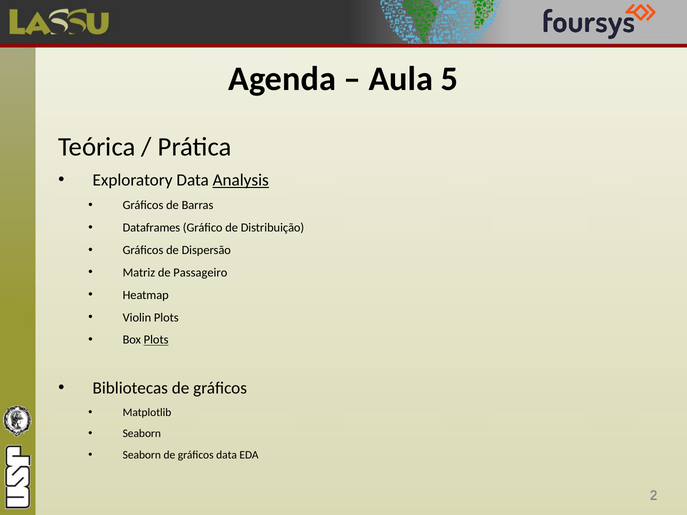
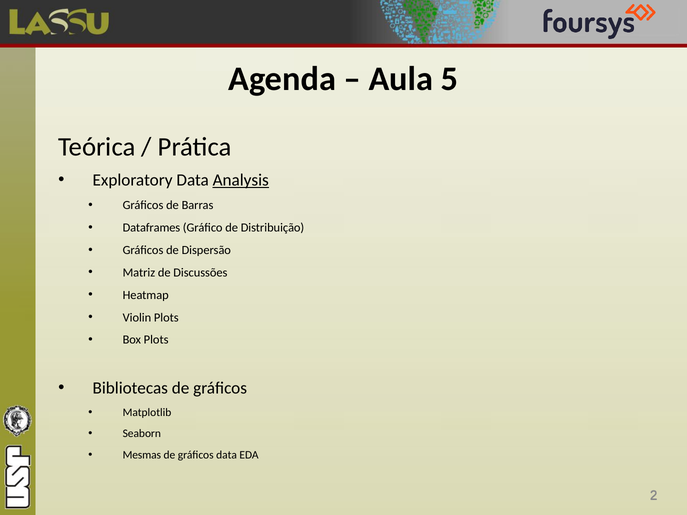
Passageiro: Passageiro -> Discussões
Plots at (156, 340) underline: present -> none
Seaborn at (142, 455): Seaborn -> Mesmas
